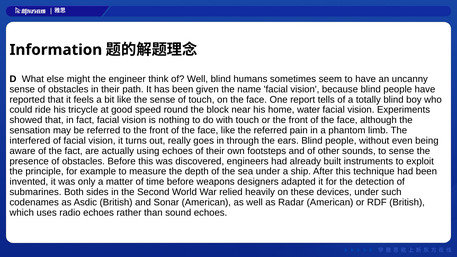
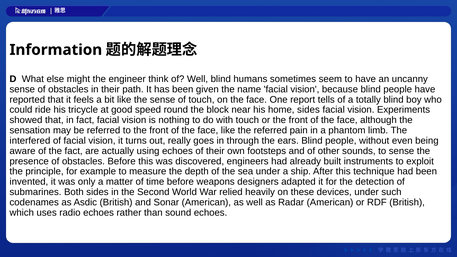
home water: water -> sides
